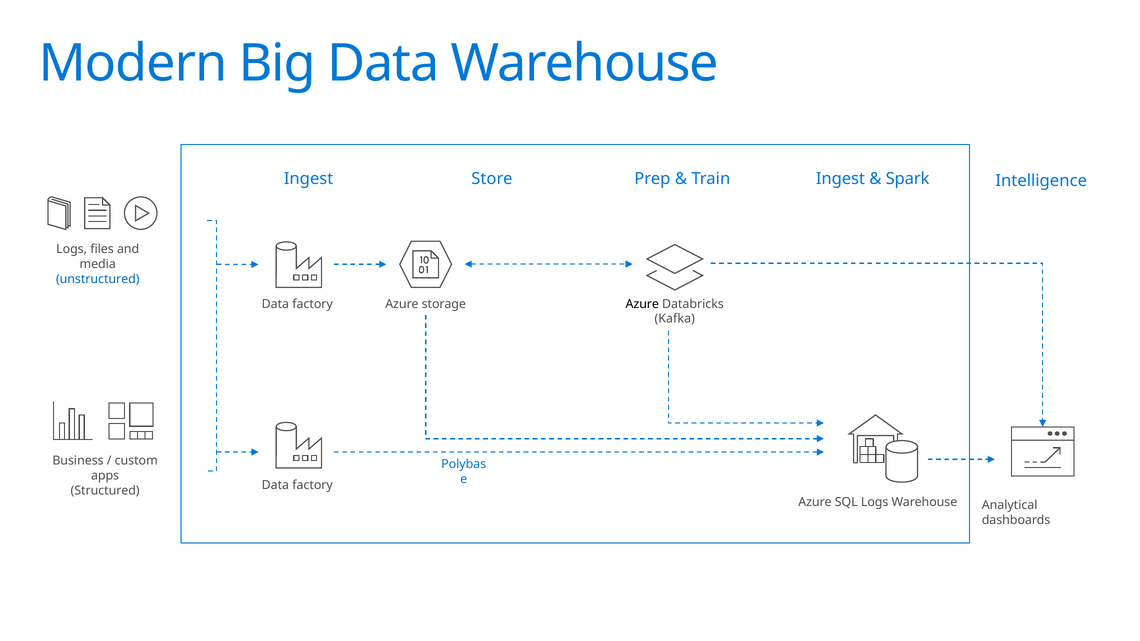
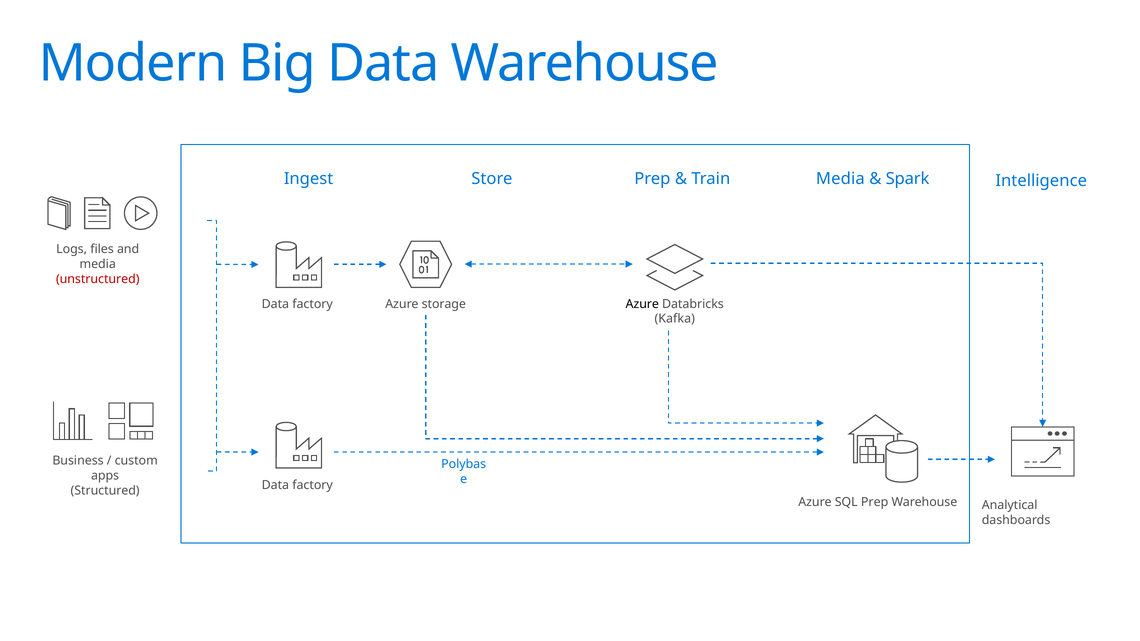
Ingest at (840, 179): Ingest -> Media
unstructured colour: blue -> red
SQL Logs: Logs -> Prep
